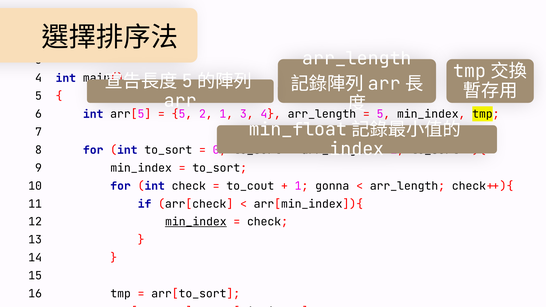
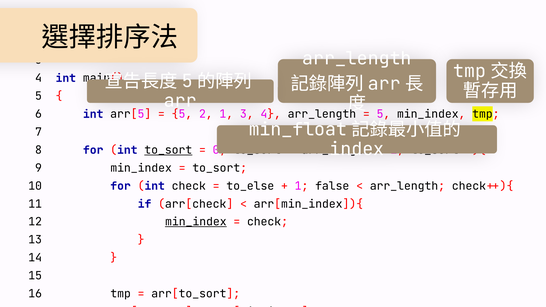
to_sort at (168, 150) underline: none -> present
to_cout: to_cout -> to_else
gonna: gonna -> false
